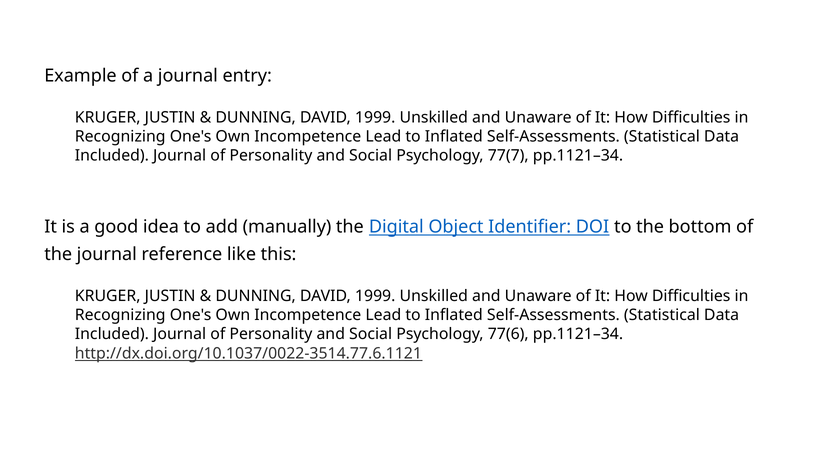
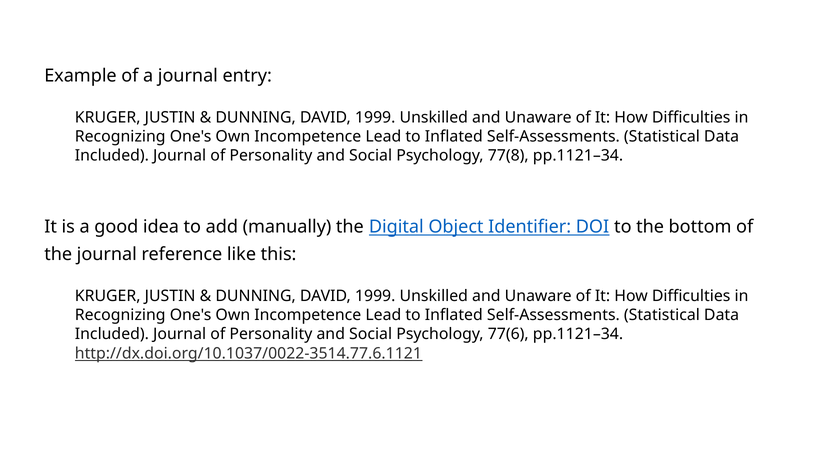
77(7: 77(7 -> 77(8
